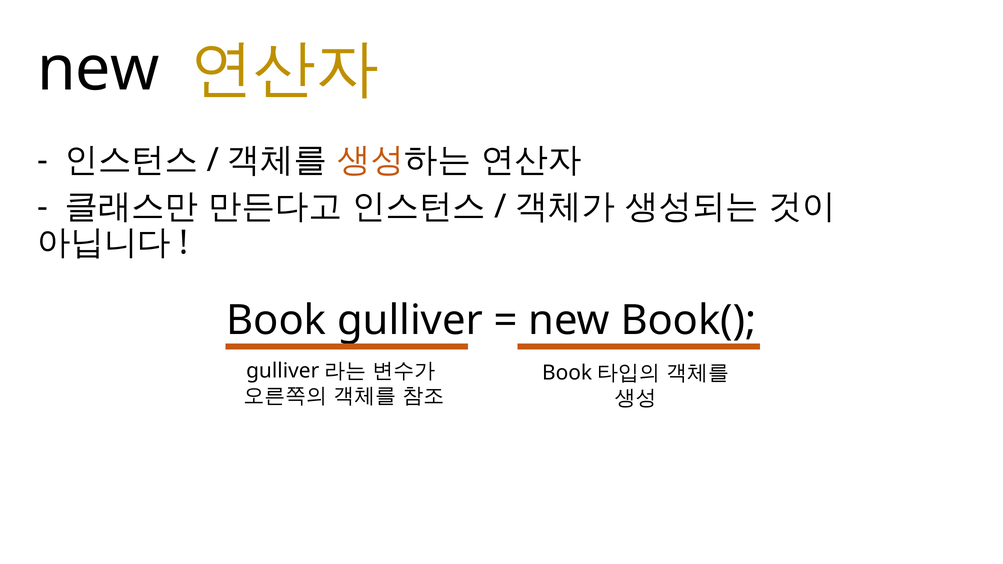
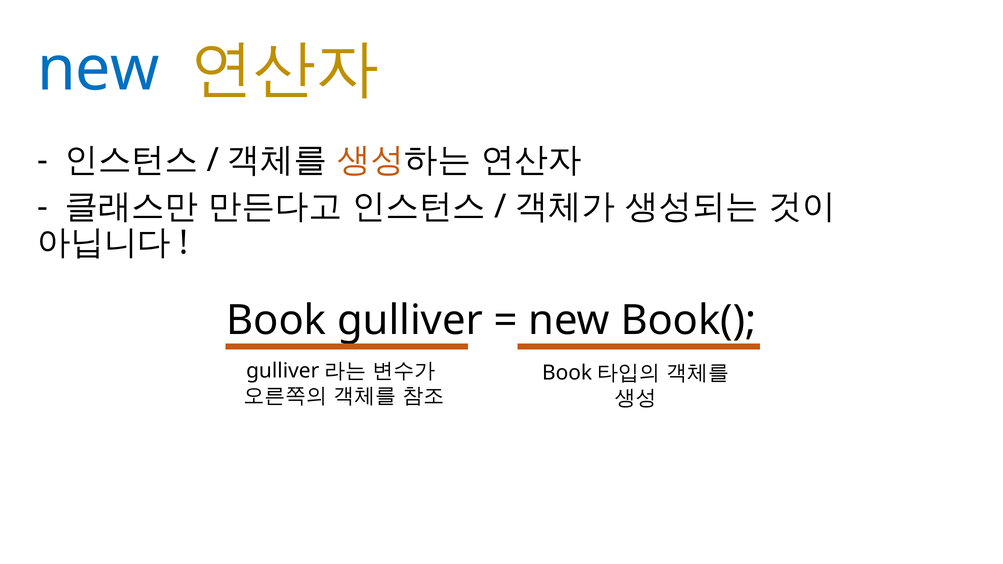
new at (98, 69) colour: black -> blue
